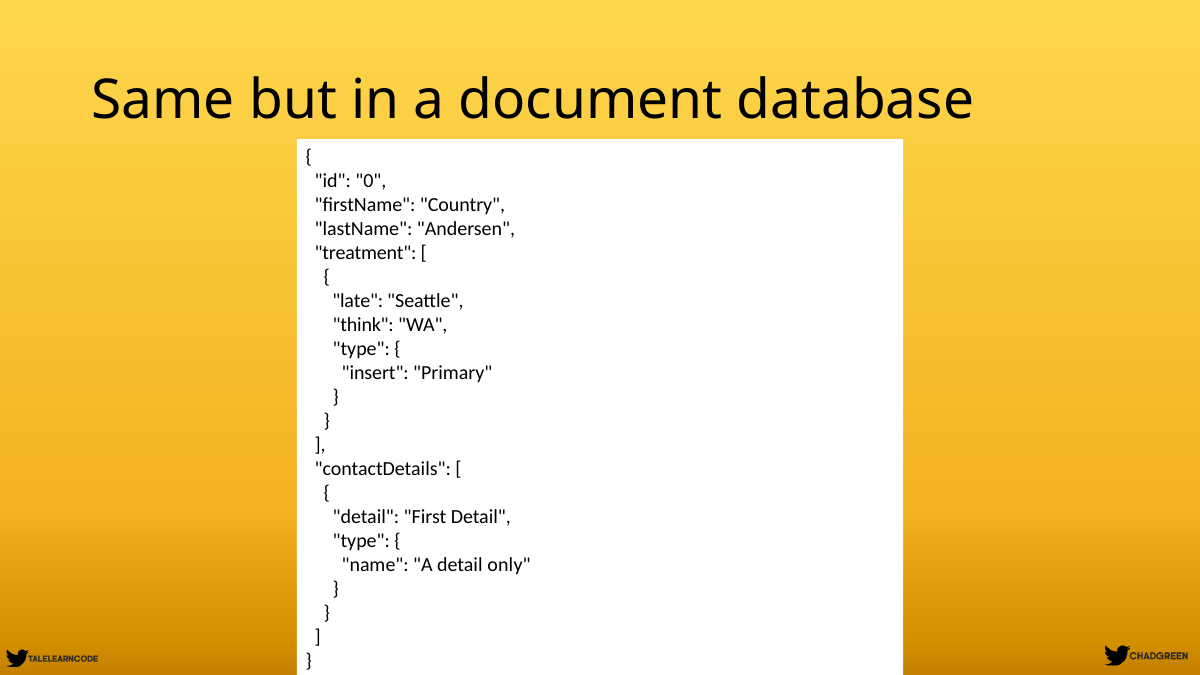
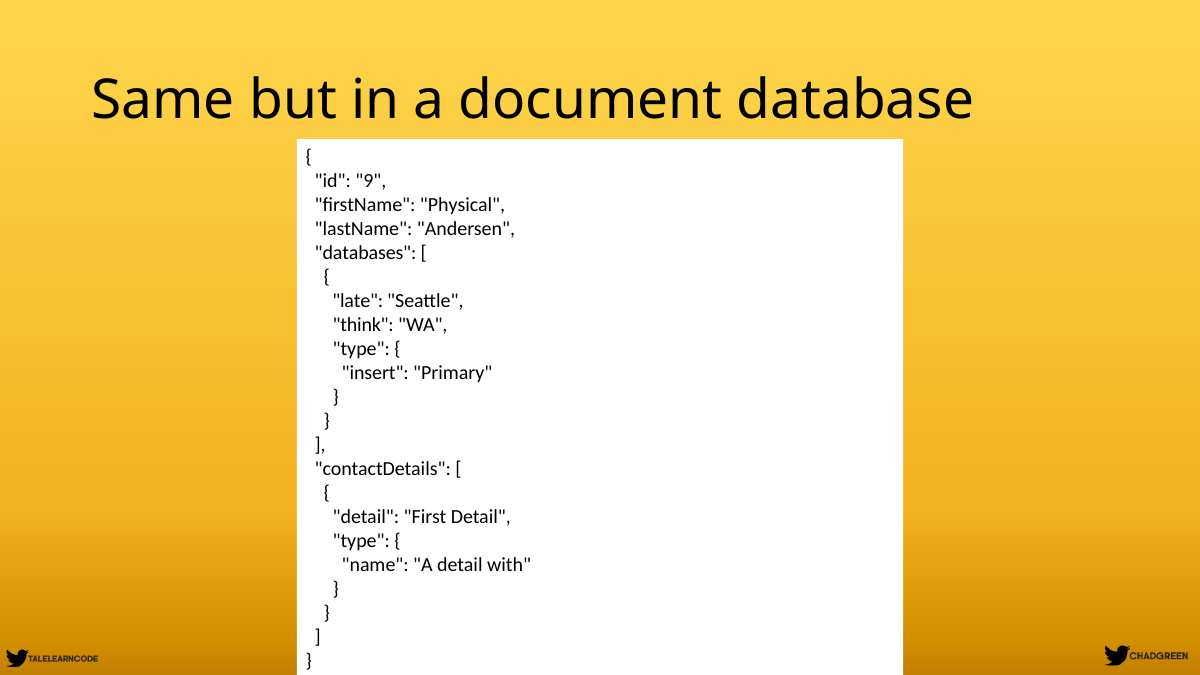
0: 0 -> 9
Country: Country -> Physical
treatment: treatment -> databases
only: only -> with
